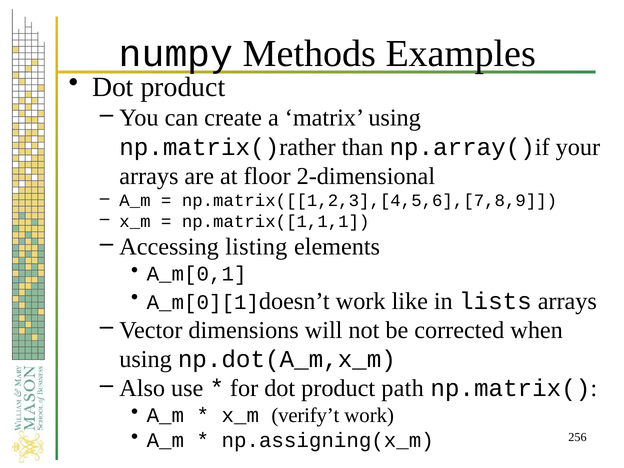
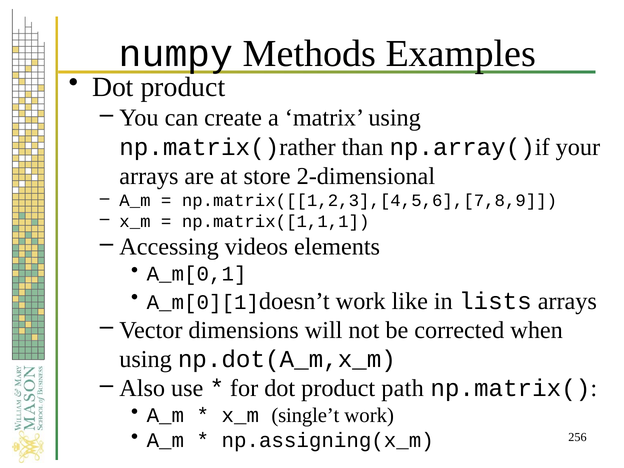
floor: floor -> store
listing: listing -> videos
verify’t: verify’t -> single’t
